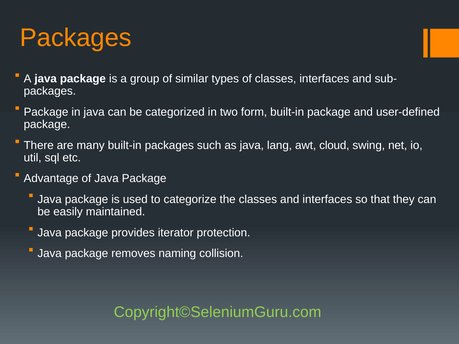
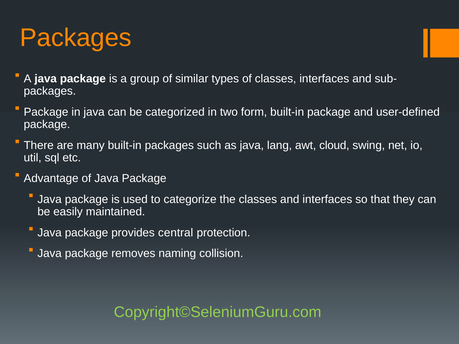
iterator: iterator -> central
